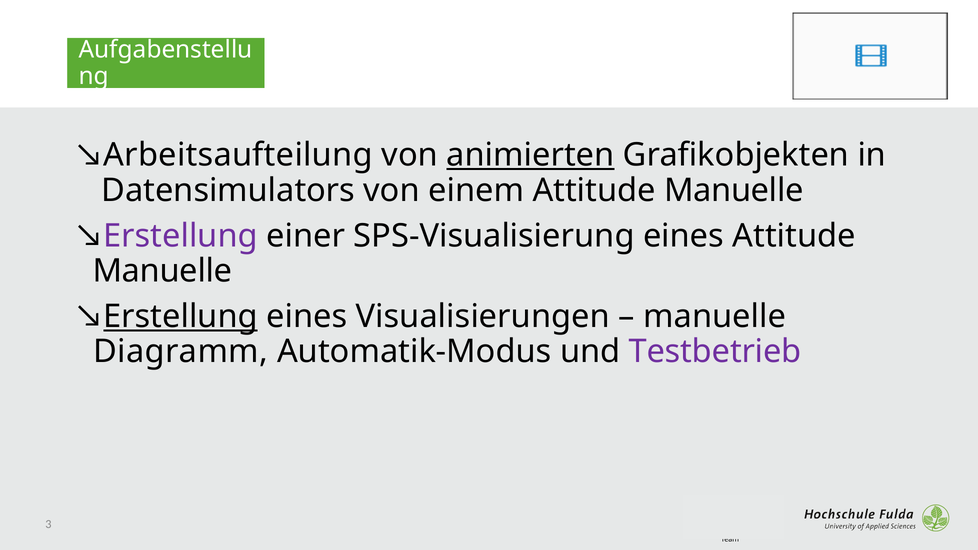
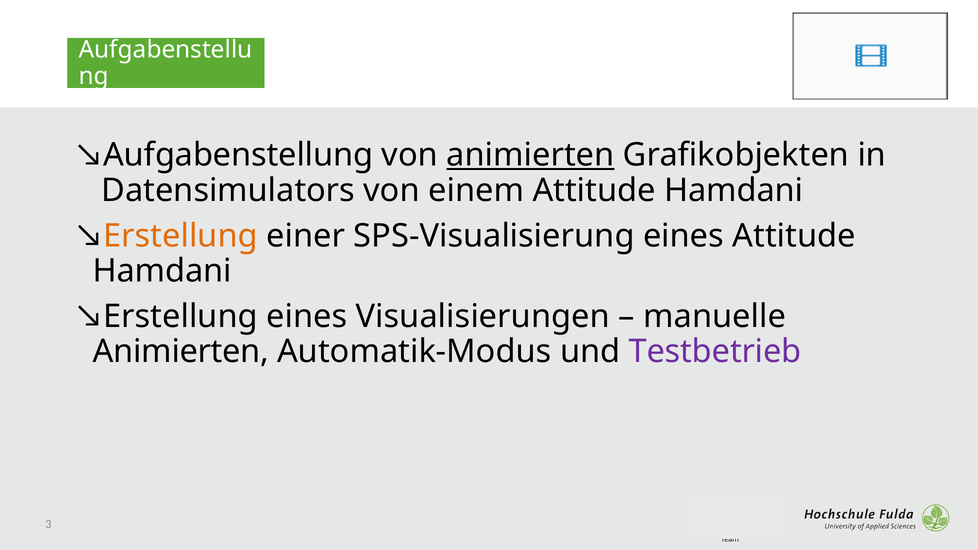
Arbeitsaufteilung: Arbeitsaufteilung -> Aufgabenstellung
einem Attitude Manuelle: Manuelle -> Hamdani
Erstellung at (181, 236) colour: purple -> orange
Manuelle at (162, 271): Manuelle -> Hamdani
Erstellung at (181, 317) underline: present -> none
Diagramm at (181, 352): Diagramm -> Animierten
